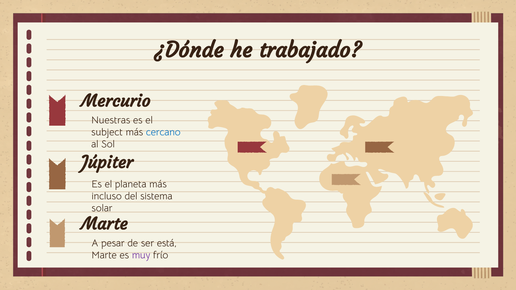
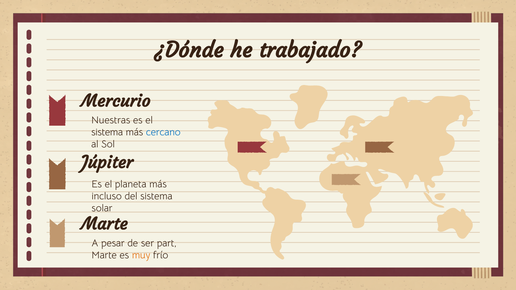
subject at (107, 132): subject -> sistema
está: está -> part
muy colour: purple -> orange
